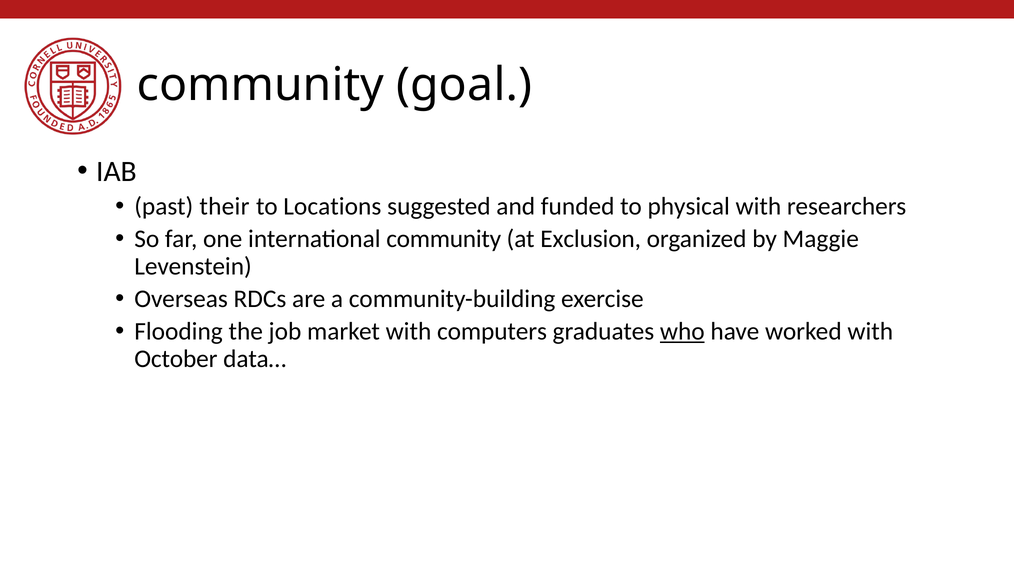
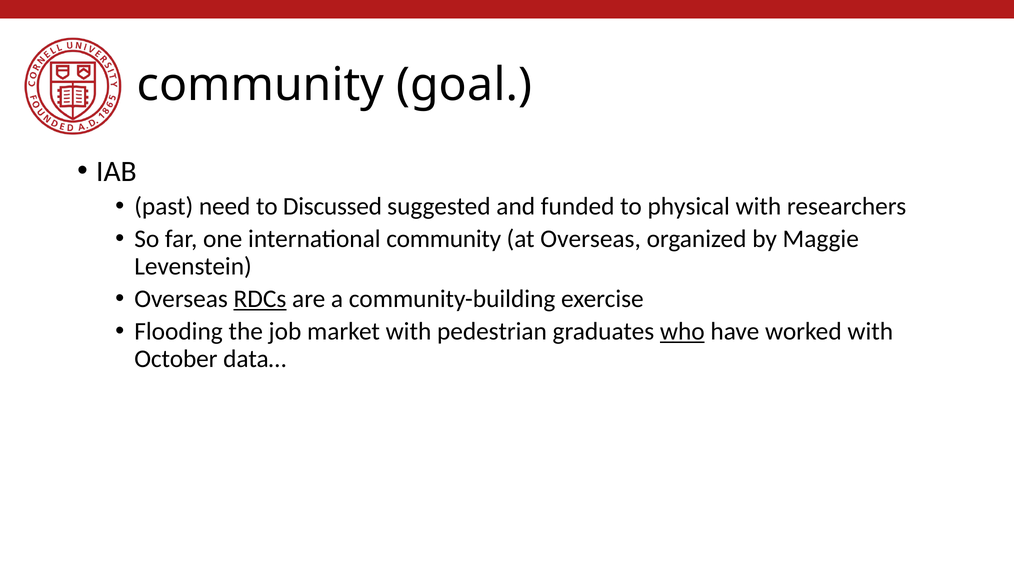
their: their -> need
Locations: Locations -> Discussed
at Exclusion: Exclusion -> Overseas
RDCs underline: none -> present
computers: computers -> pedestrian
